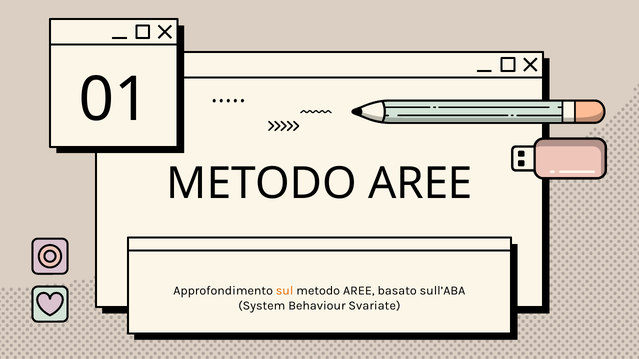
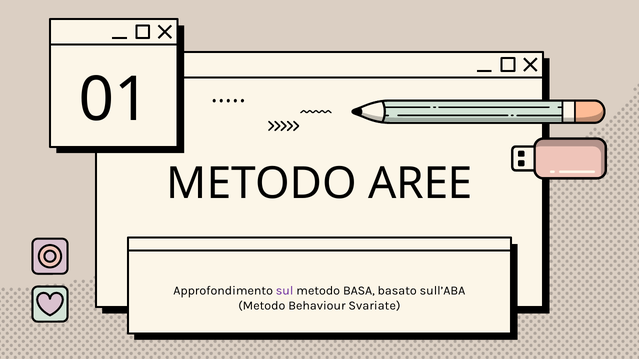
sul colour: orange -> purple
AREE at (359, 291): AREE -> BASA
System at (262, 306): System -> Metodo
